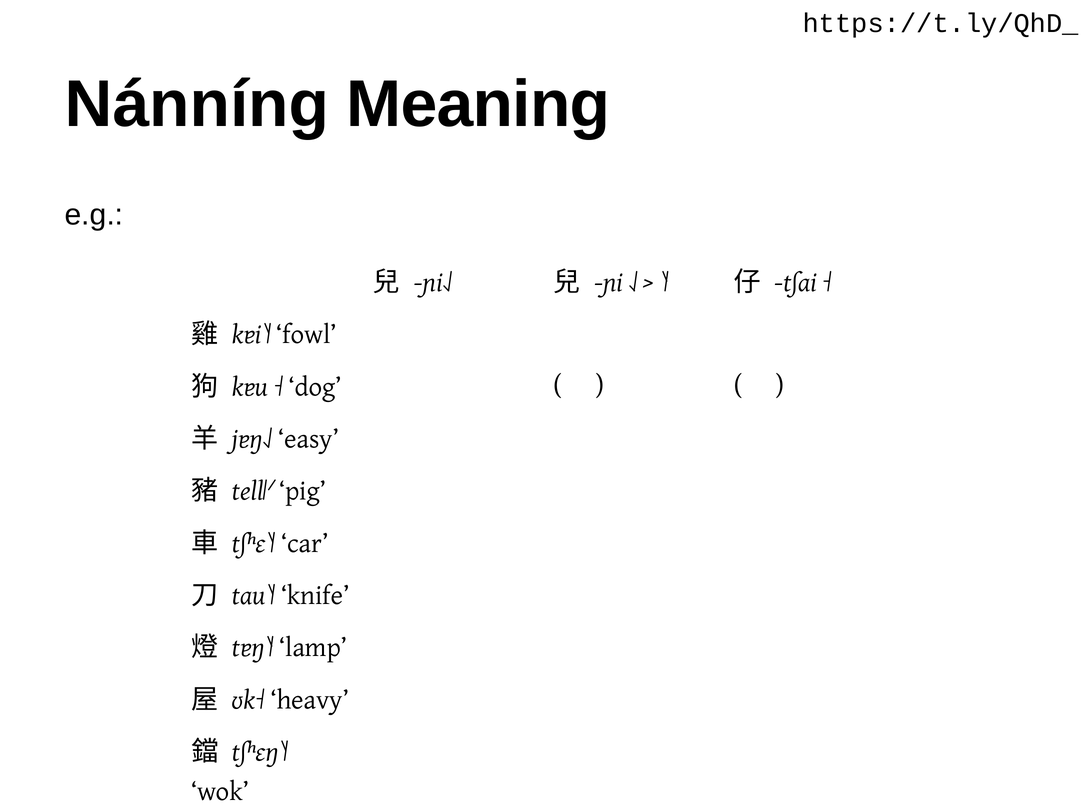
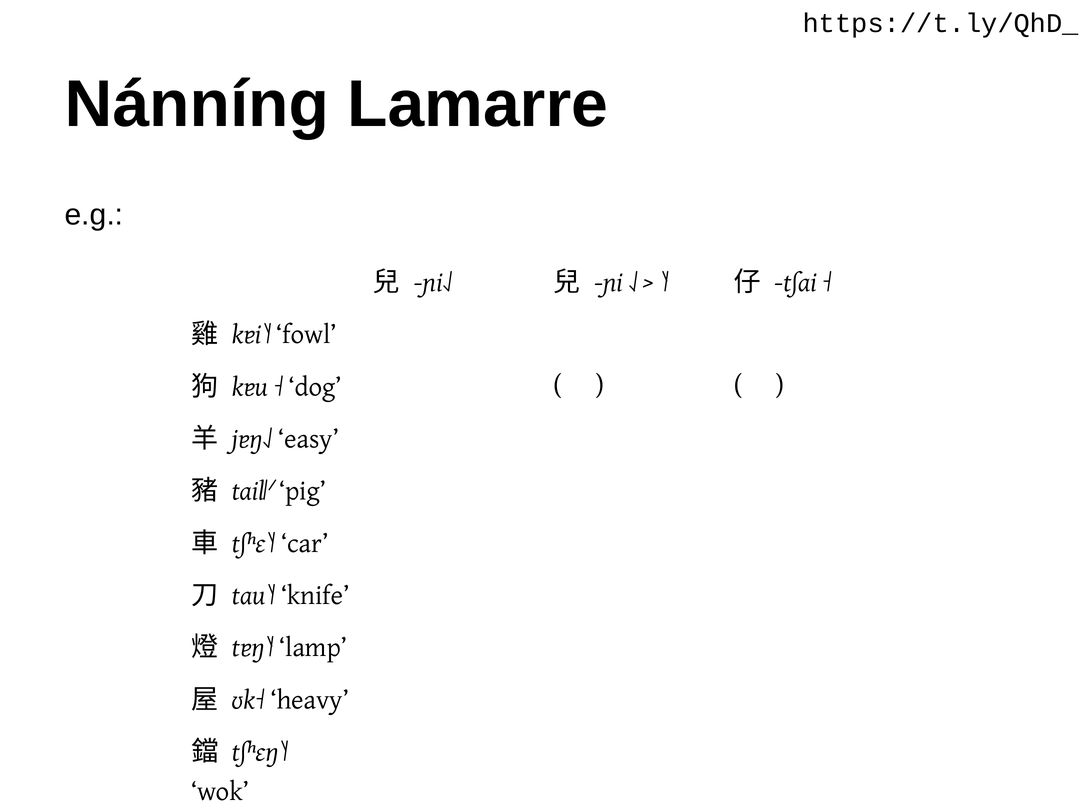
Meaning: Meaning -> Lamarre
tell˥˧: tell˥˧ -> tail˥˧
